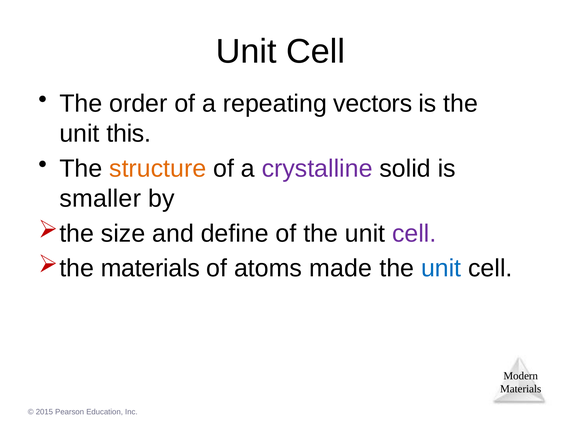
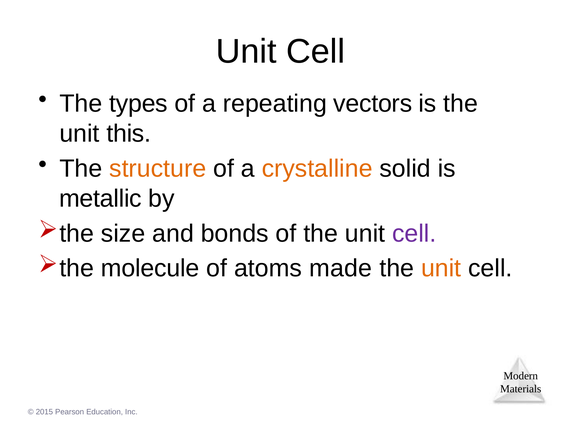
order: order -> types
crystalline colour: purple -> orange
smaller: smaller -> metallic
define: define -> bonds
materials at (150, 268): materials -> molecule
unit at (441, 268) colour: blue -> orange
